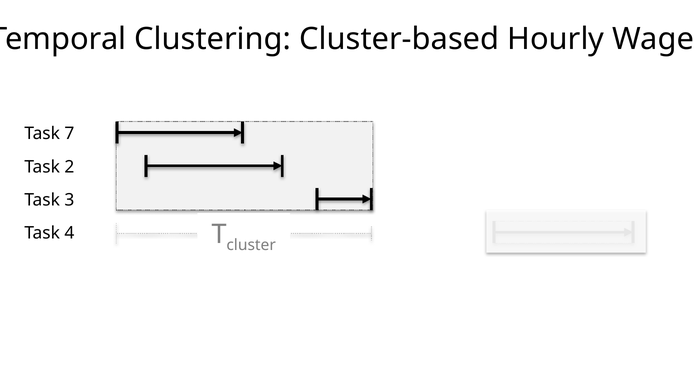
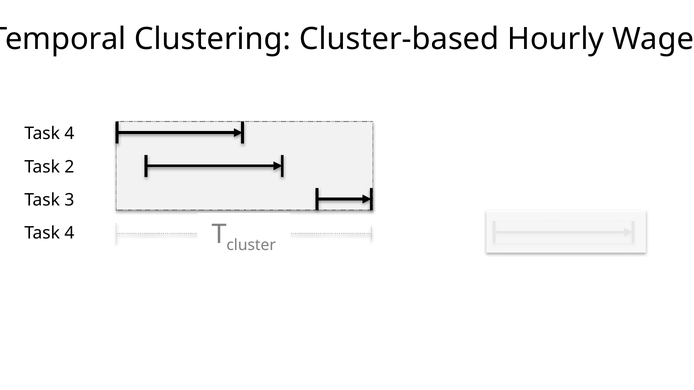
7 at (69, 134): 7 -> 4
